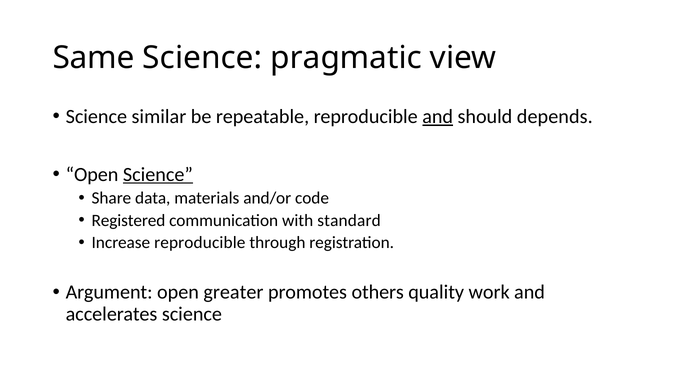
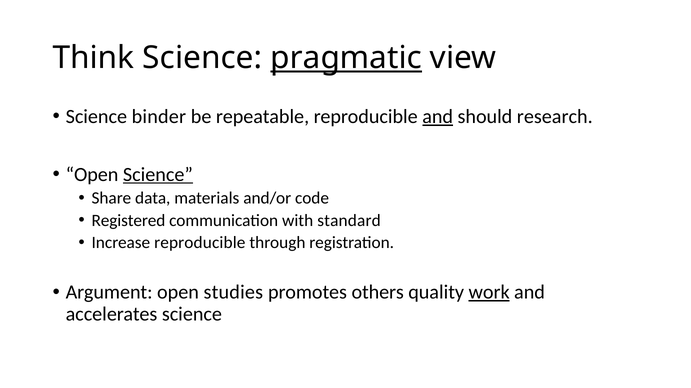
Same: Same -> Think
pragmatic underline: none -> present
similar: similar -> binder
depends: depends -> research
greater: greater -> studies
work underline: none -> present
